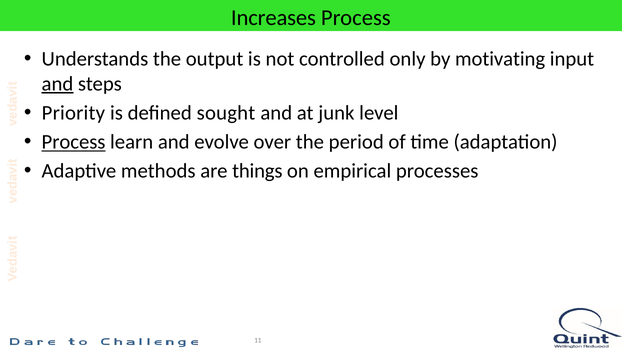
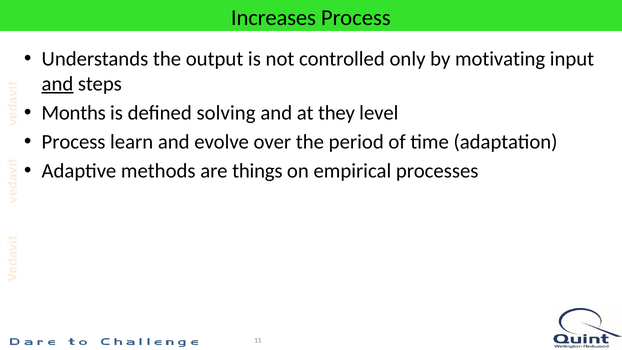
Priority: Priority -> Months
sought: sought -> solving
junk: junk -> they
Process at (74, 142) underline: present -> none
